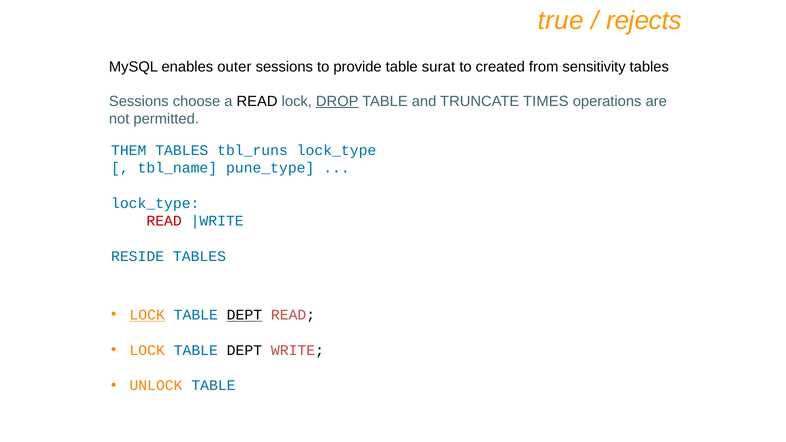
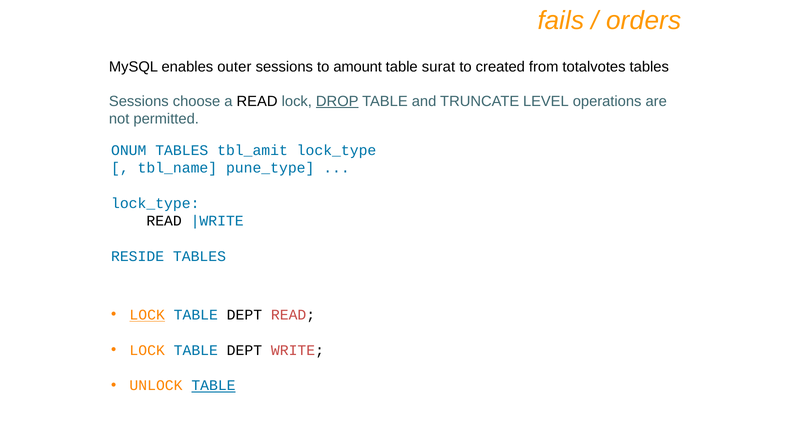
true: true -> fails
rejects: rejects -> orders
provide: provide -> amount
sensitivity: sensitivity -> totalvotes
TIMES: TIMES -> LEVEL
THEM: THEM -> ONUM
tbl_runs: tbl_runs -> tbl_amit
READ at (164, 221) colour: red -> black
DEPT at (244, 315) underline: present -> none
TABLE at (213, 386) underline: none -> present
